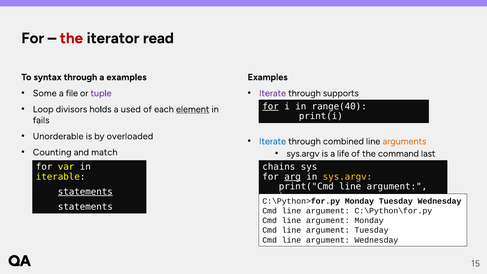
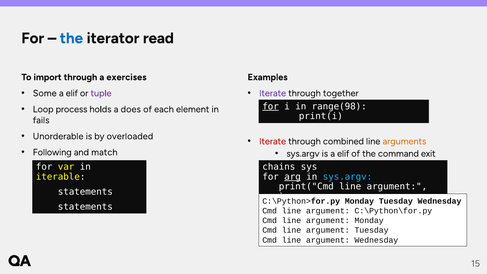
the at (71, 38) colour: red -> blue
syntax: syntax -> import
a examples: examples -> exercises
file at (72, 93): file -> elif
supports: supports -> together
range(40: range(40 -> range(98
divisors: divisors -> process
used: used -> does
element underline: present -> none
Iterate at (273, 141) colour: blue -> red
Counting: Counting -> Following
is a life: life -> elif
last: last -> exit
sys.argv at (347, 177) colour: yellow -> light blue
statements at (85, 192) underline: present -> none
